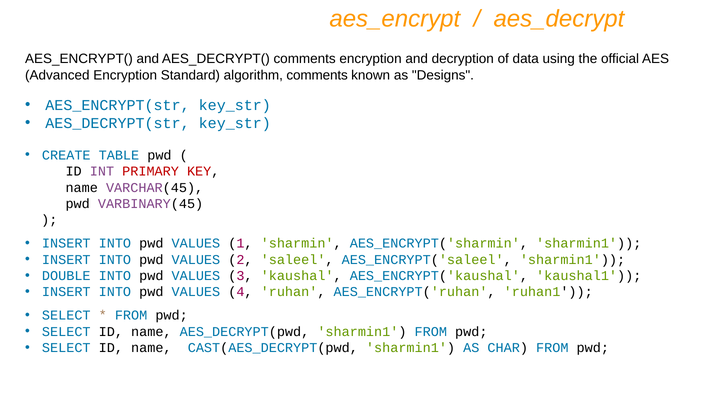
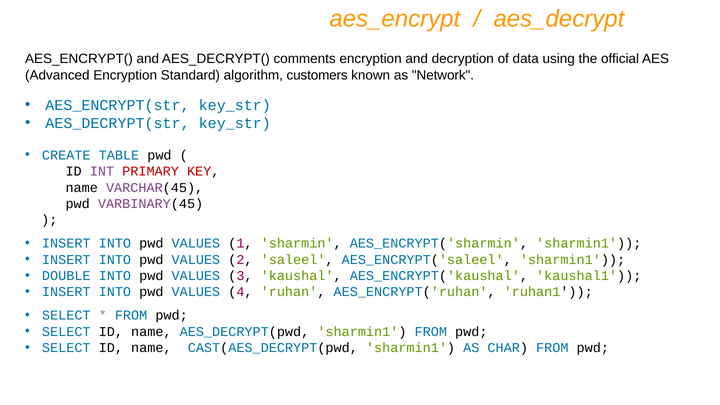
algorithm comments: comments -> customers
Designs: Designs -> Network
